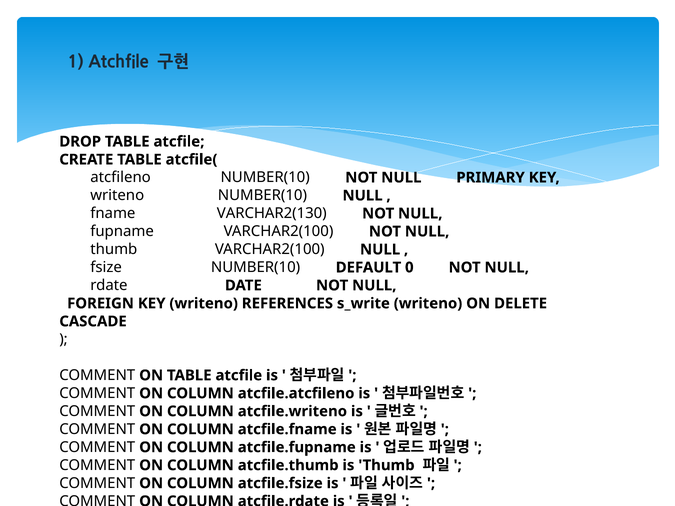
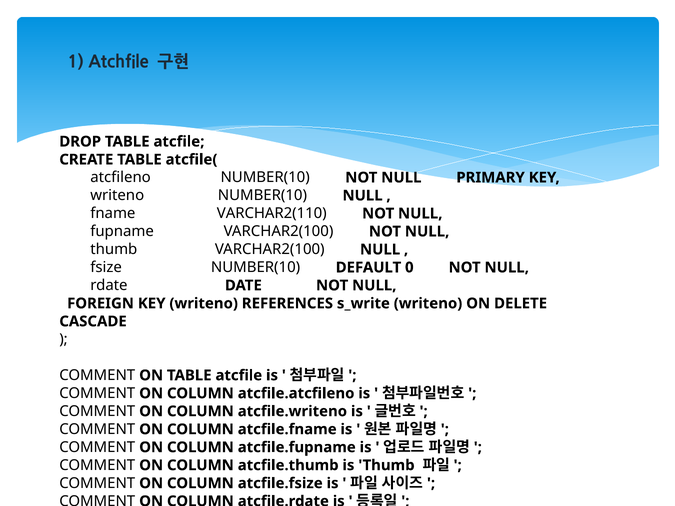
VARCHAR2(130: VARCHAR2(130 -> VARCHAR2(110
